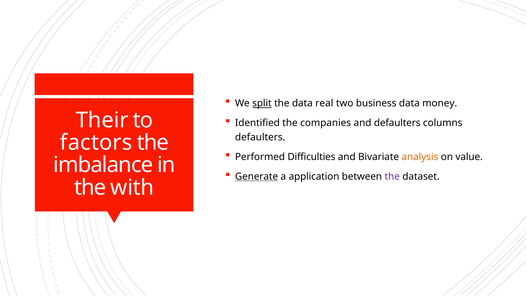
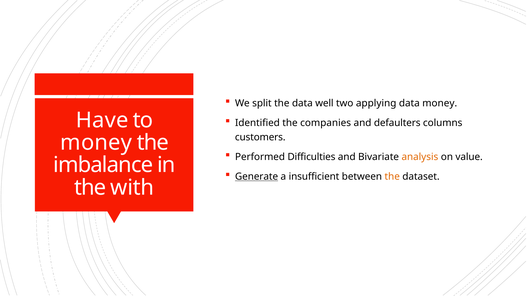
split underline: present -> none
real: real -> well
business: business -> applying
Their: Their -> Have
defaulters at (260, 137): defaulters -> customers
factors at (96, 143): factors -> money
application: application -> insufficient
the at (392, 177) colour: purple -> orange
